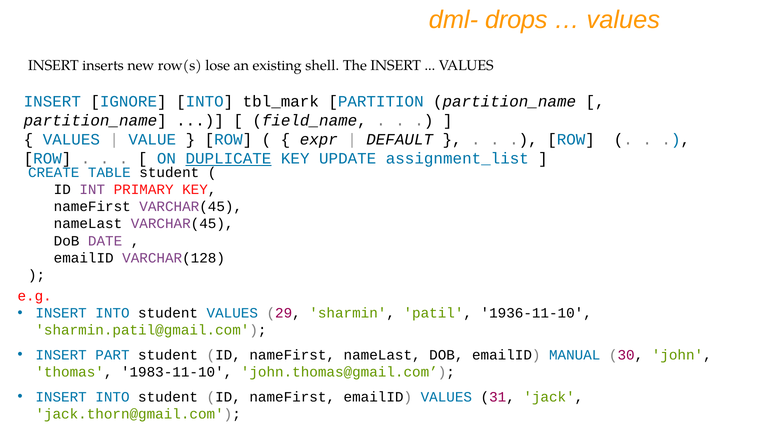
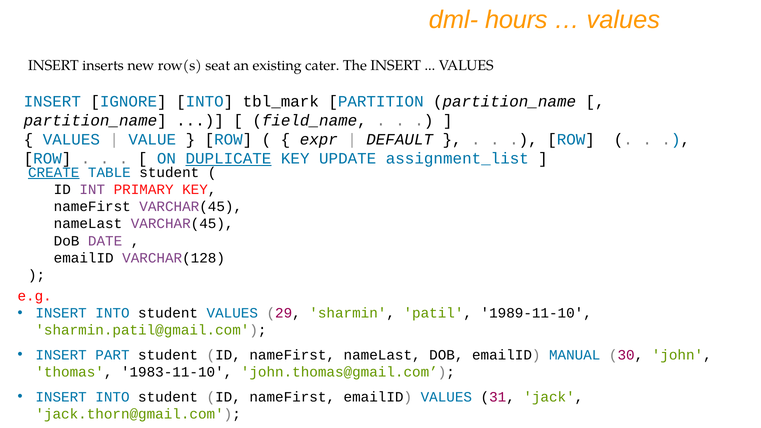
drops: drops -> hours
lose: lose -> seat
shell: shell -> cater
CREATE underline: none -> present
1936-11-10: 1936-11-10 -> 1989-11-10
